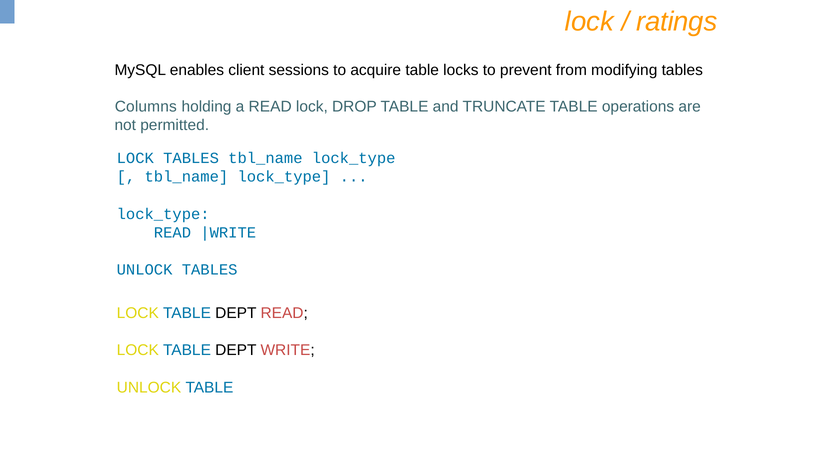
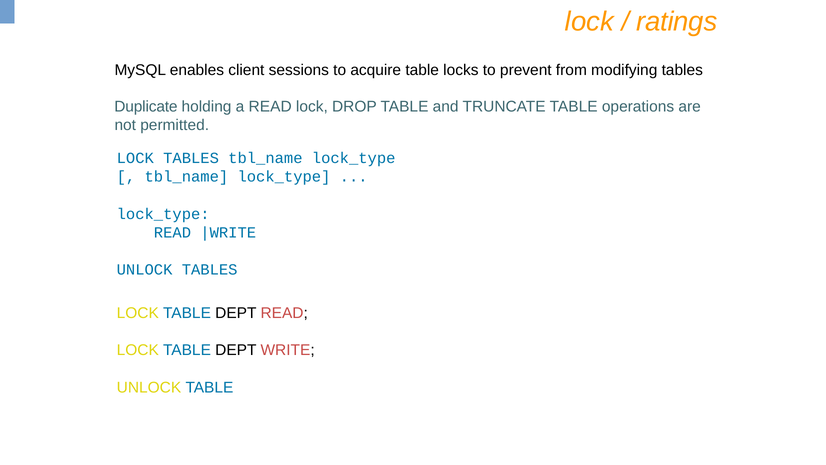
Columns: Columns -> Duplicate
